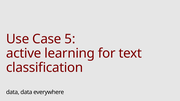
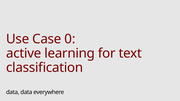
5: 5 -> 0
